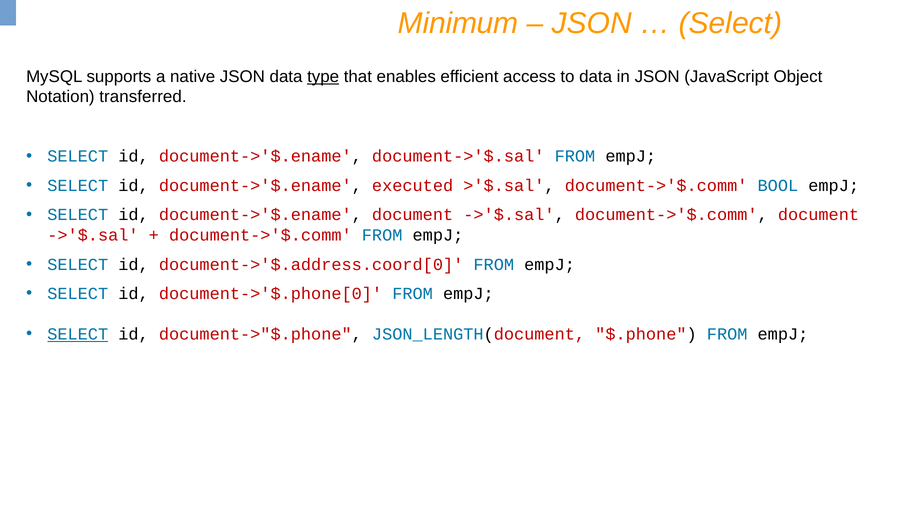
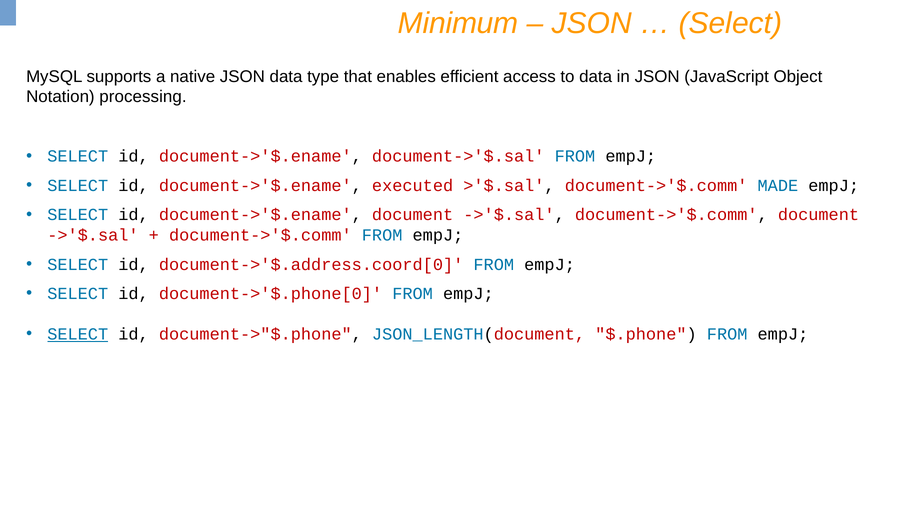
type underline: present -> none
transferred: transferred -> processing
BOOL: BOOL -> MADE
